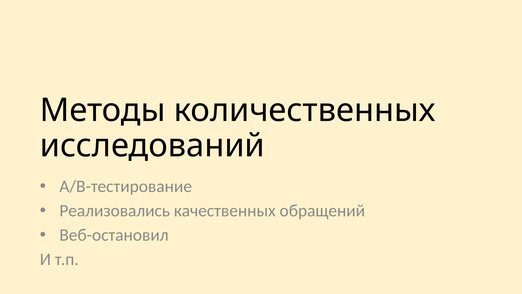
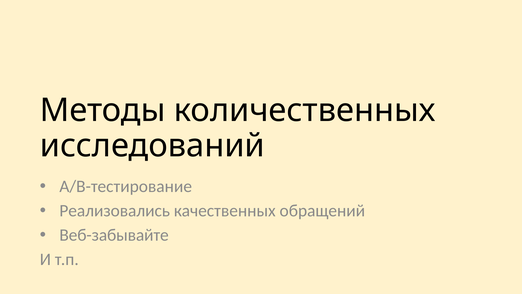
Веб-остановил: Веб-остановил -> Веб-забывайте
